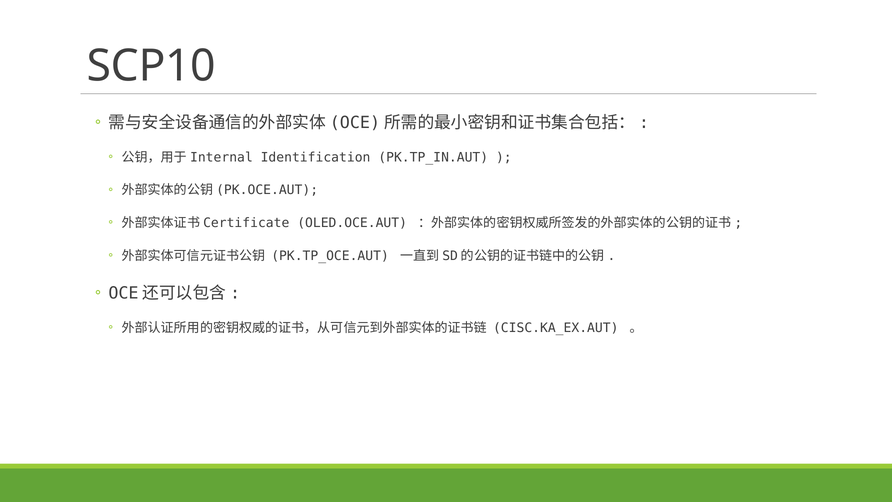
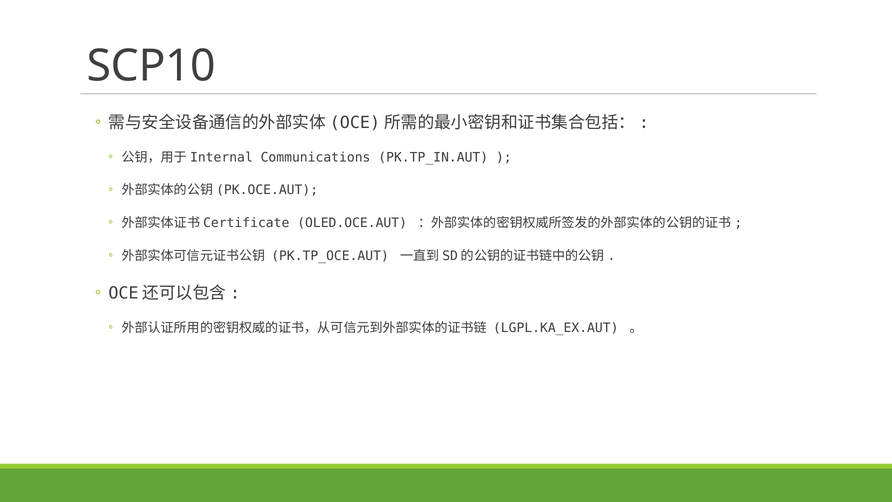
Identification: Identification -> Communications
CISC.KA_EX.AUT: CISC.KA_EX.AUT -> LGPL.KA_EX.AUT
